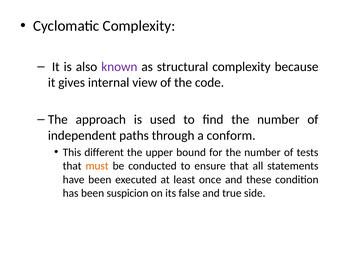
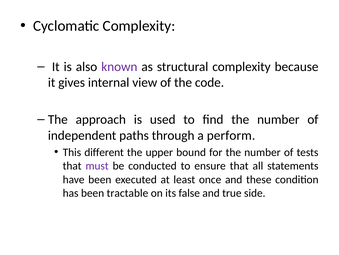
conform: conform -> perform
must colour: orange -> purple
suspicion: suspicion -> tractable
